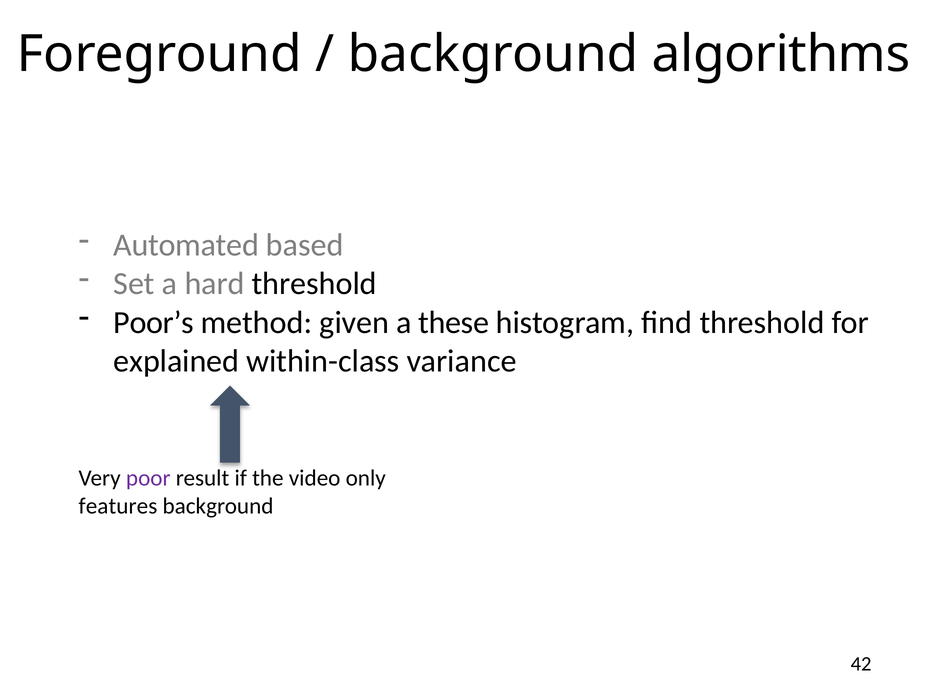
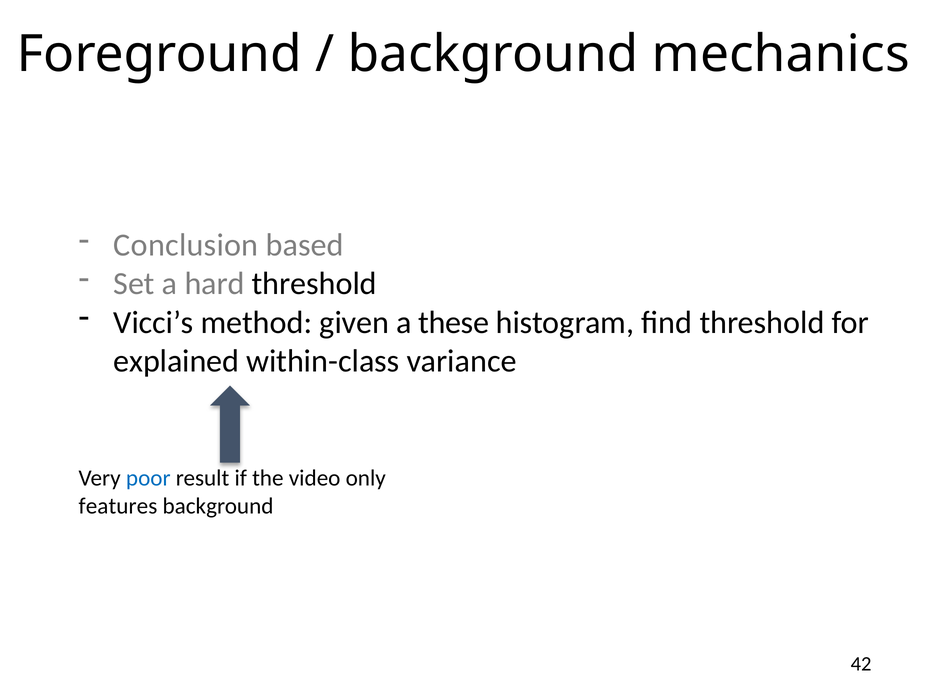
algorithms: algorithms -> mechanics
Automated: Automated -> Conclusion
Poor’s: Poor’s -> Vicci’s
poor colour: purple -> blue
